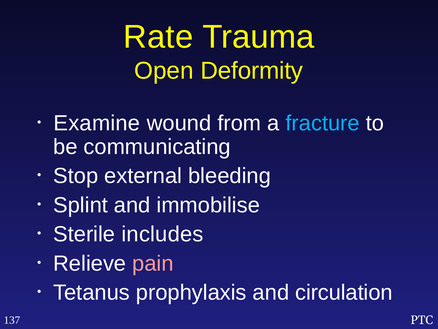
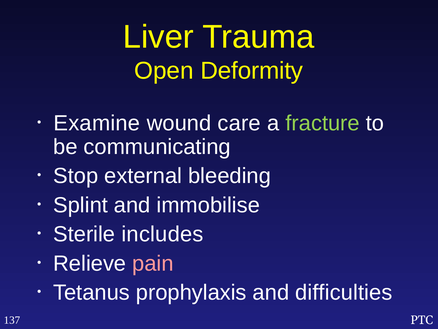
Rate: Rate -> Liver
from: from -> care
fracture colour: light blue -> light green
circulation: circulation -> difficulties
